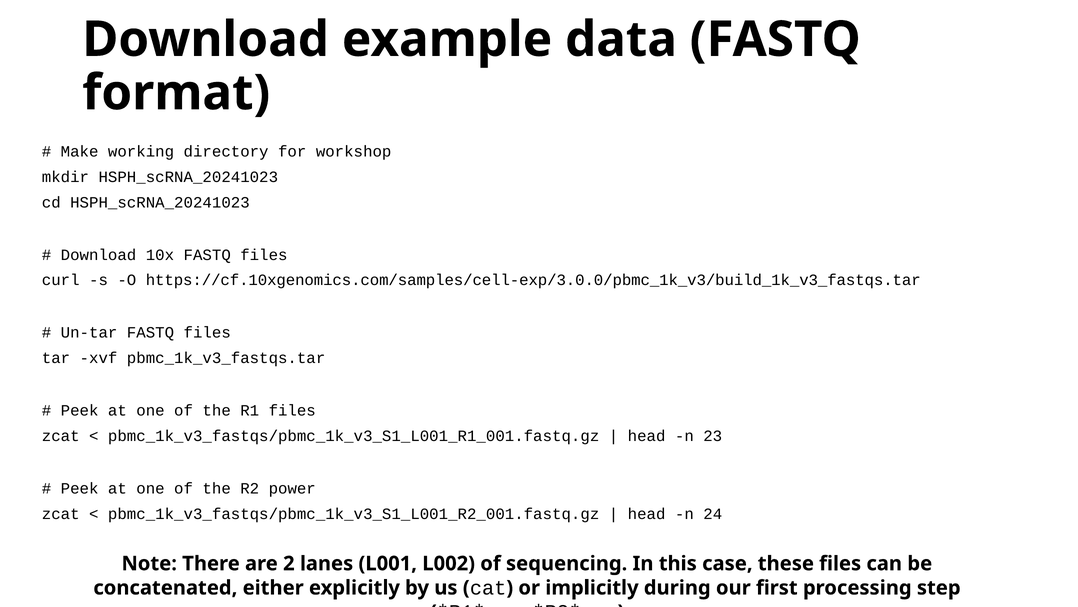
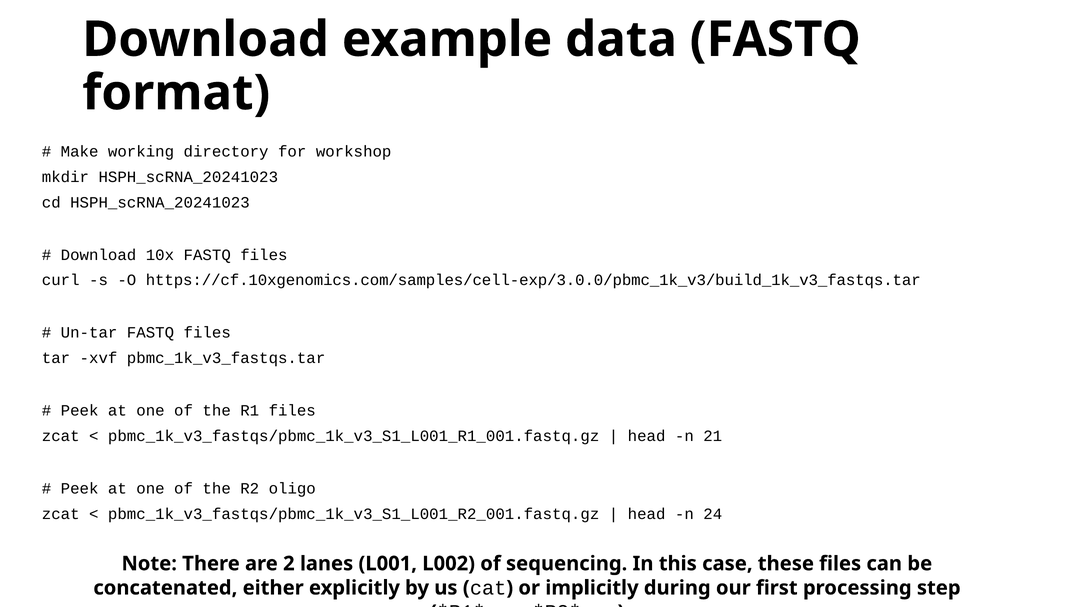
23: 23 -> 21
power: power -> oligo
